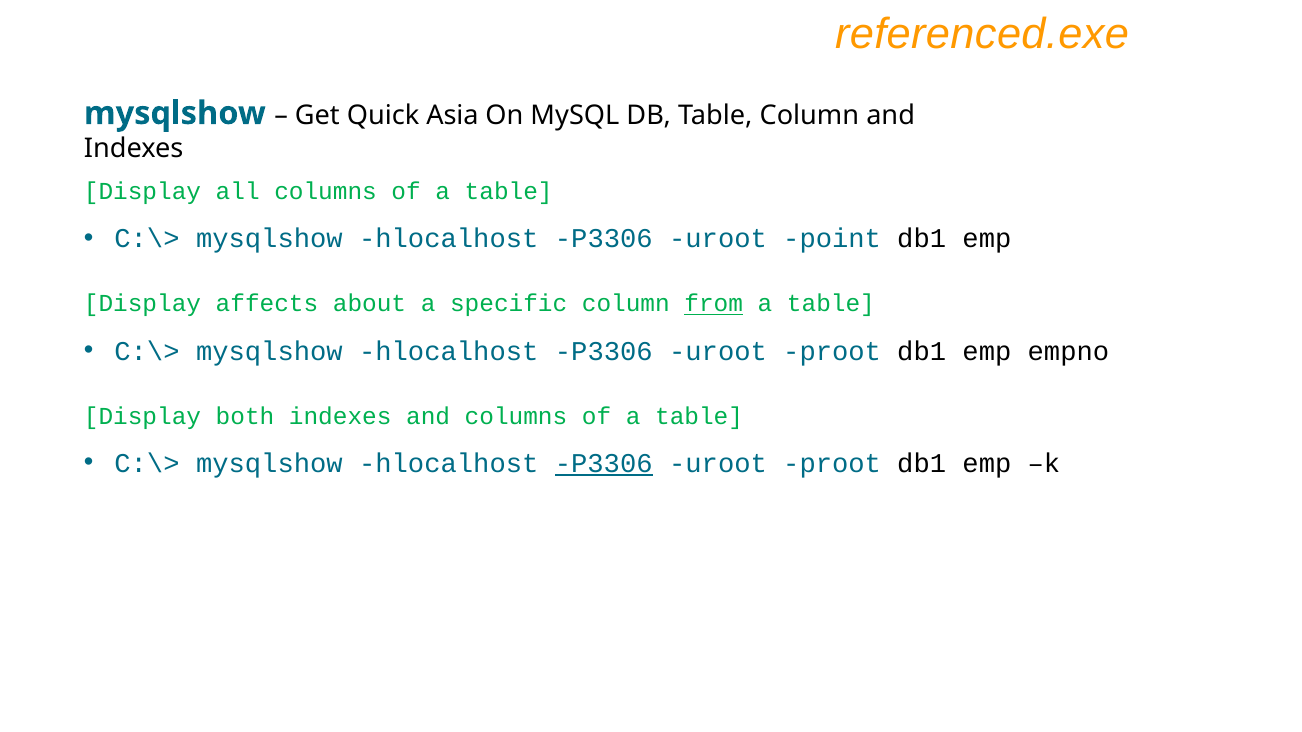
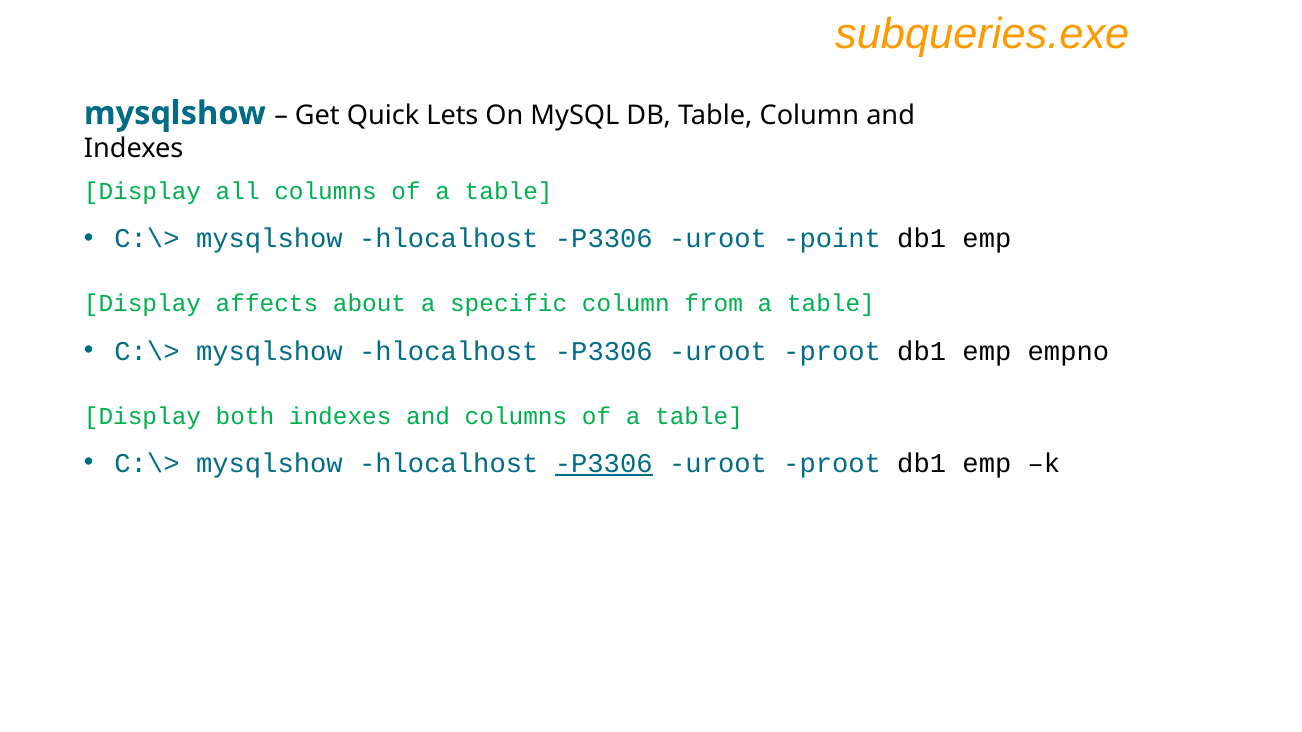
referenced.exe: referenced.exe -> subqueries.exe
Asia: Asia -> Lets
from underline: present -> none
